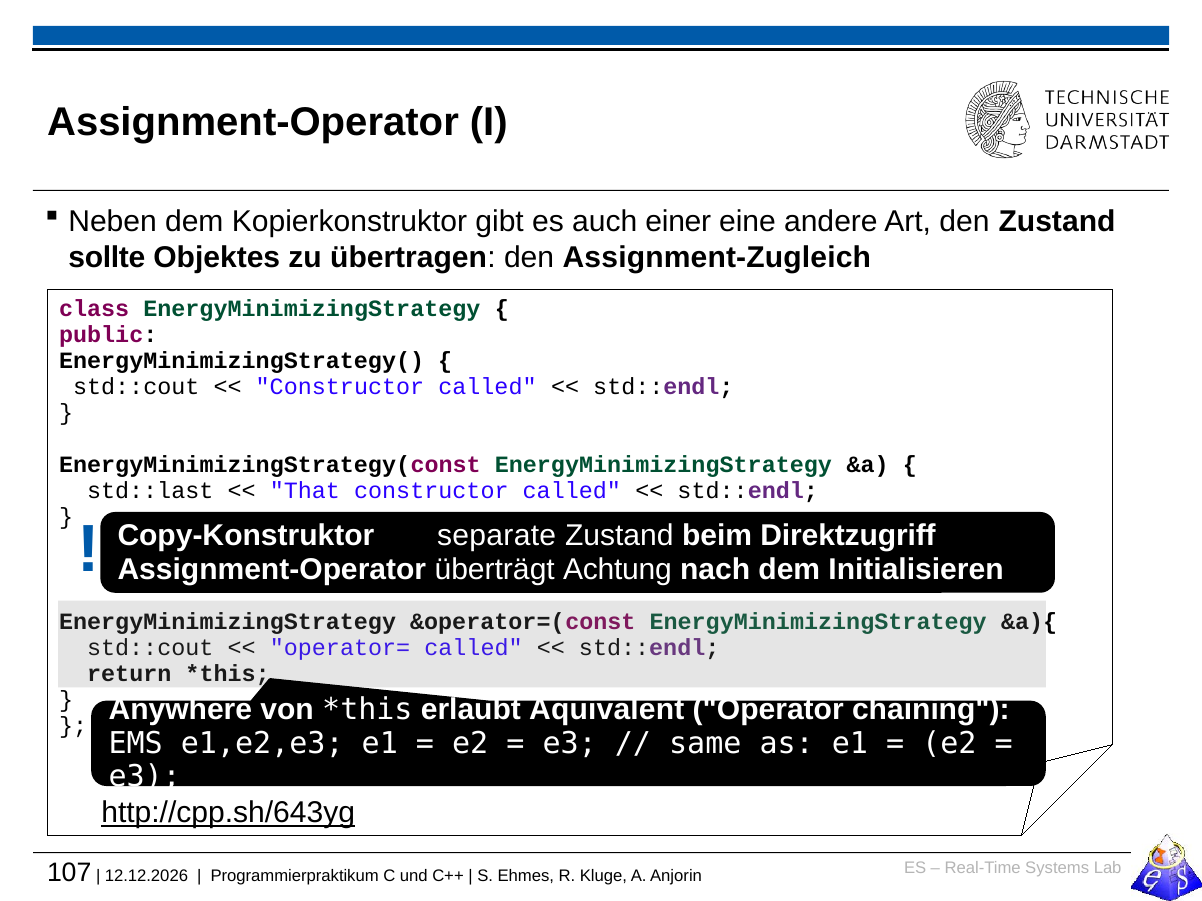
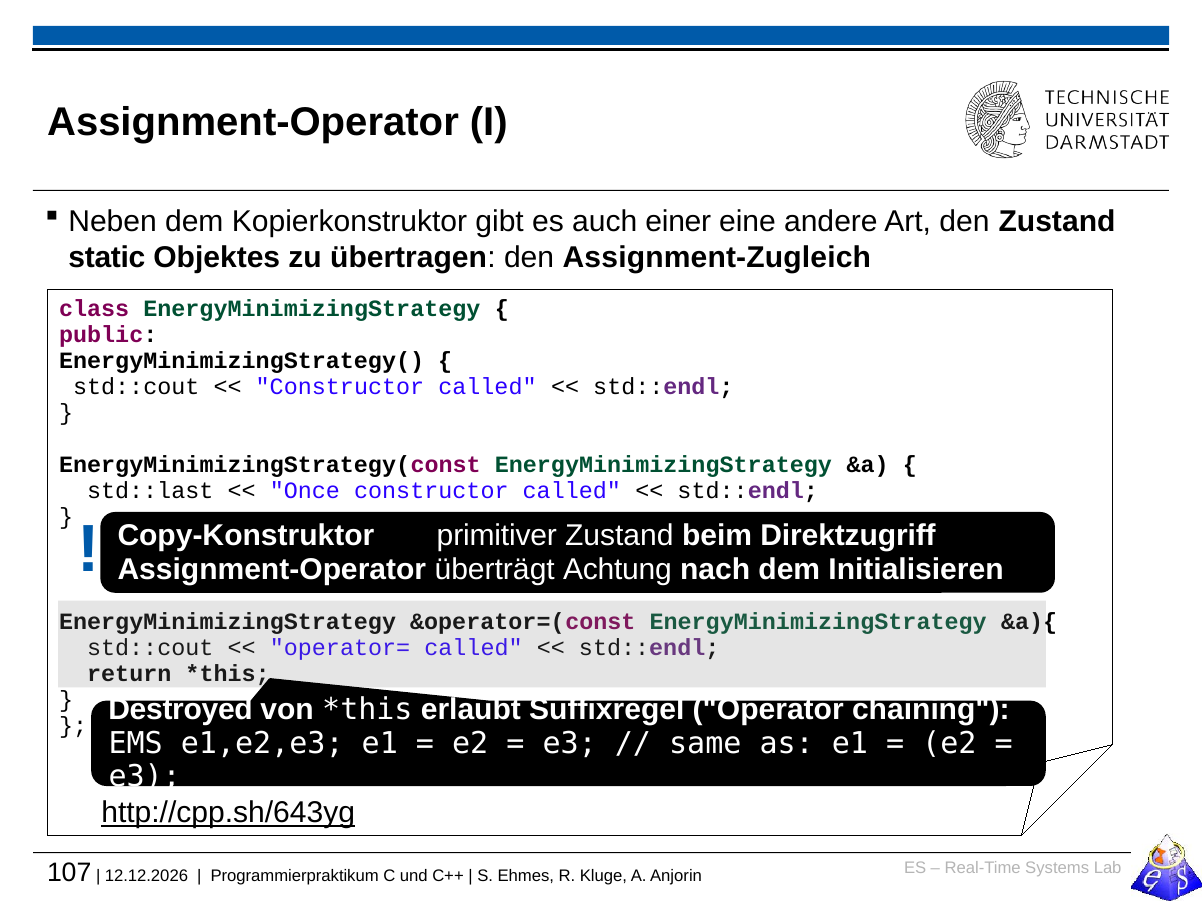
sollte: sollte -> static
That: That -> Once
separate: separate -> primitiver
Anywhere: Anywhere -> Destroyed
Äquivalent: Äquivalent -> Suffixregel
